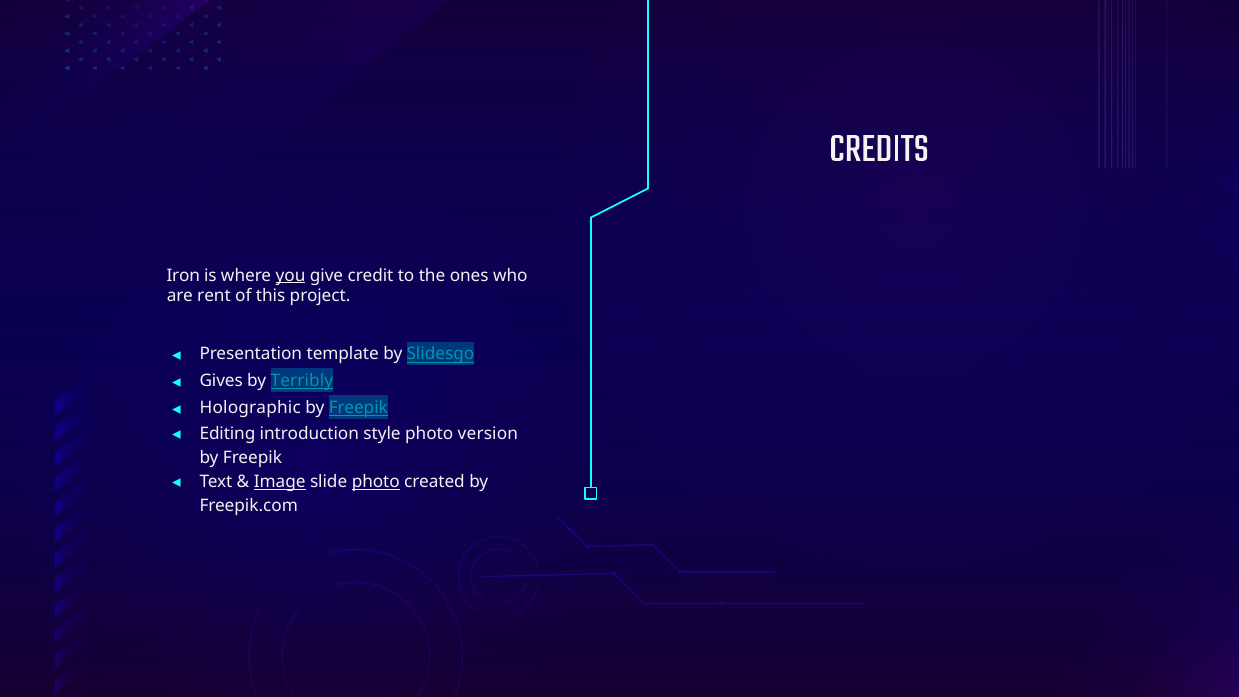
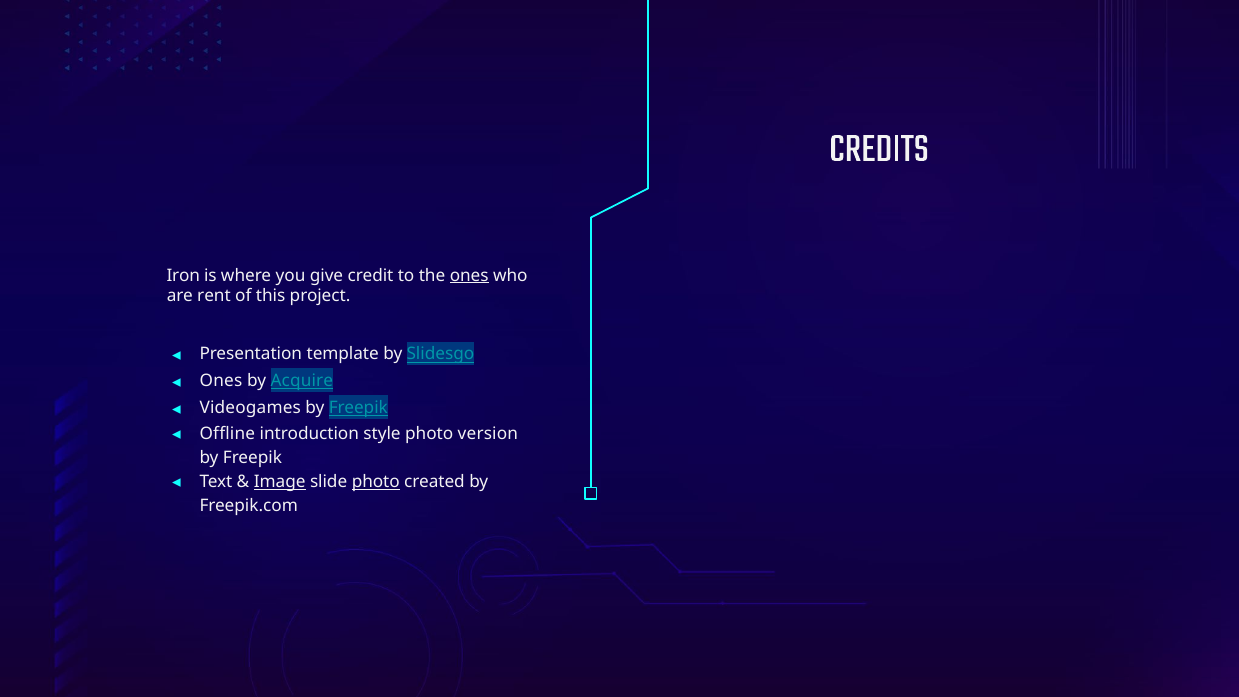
you underline: present -> none
ones at (469, 275) underline: none -> present
Gives at (221, 381): Gives -> Ones
Terribly: Terribly -> Acquire
Holographic: Holographic -> Videogames
Editing: Editing -> Offline
